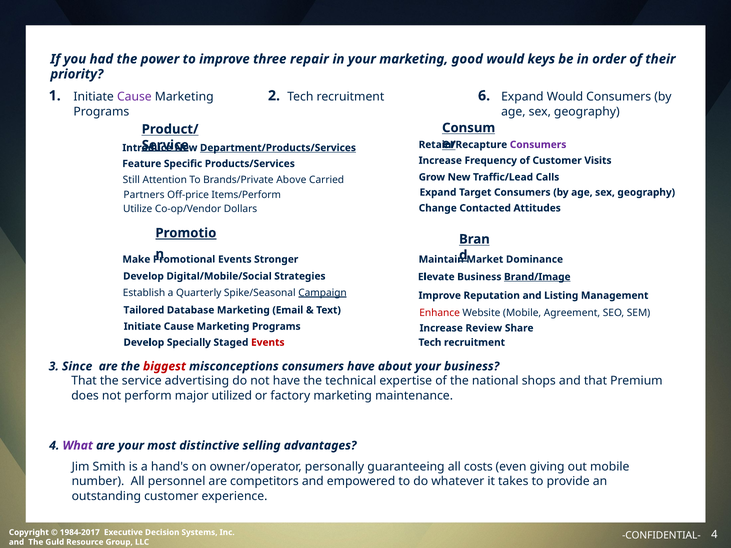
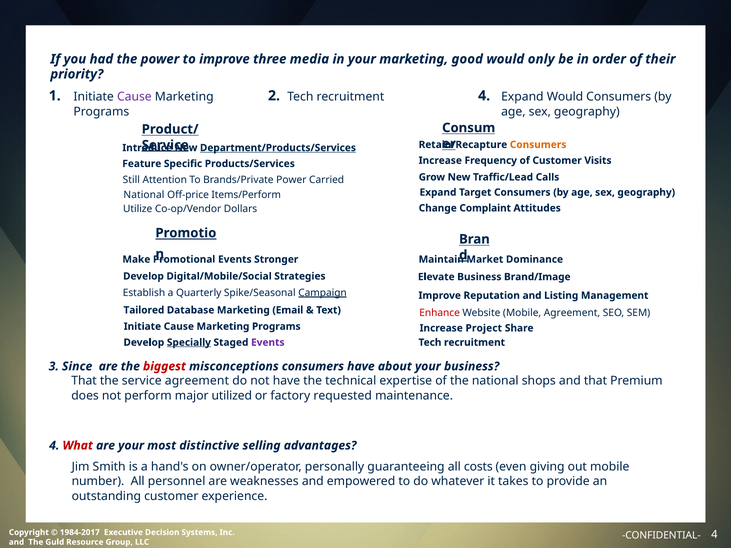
repair: repair -> media
keys: keys -> only
2 6: 6 -> 4
Consumers at (538, 145) colour: purple -> orange
Brands/Private Above: Above -> Power
Partners at (144, 195): Partners -> National
Contacted: Contacted -> Complaint
Brand/Image underline: present -> none
Review: Review -> Project
Specially underline: none -> present
Events at (268, 343) colour: red -> purple
service advertising: advertising -> agreement
factory marketing: marketing -> requested
What colour: purple -> red
competitors: competitors -> weaknesses
